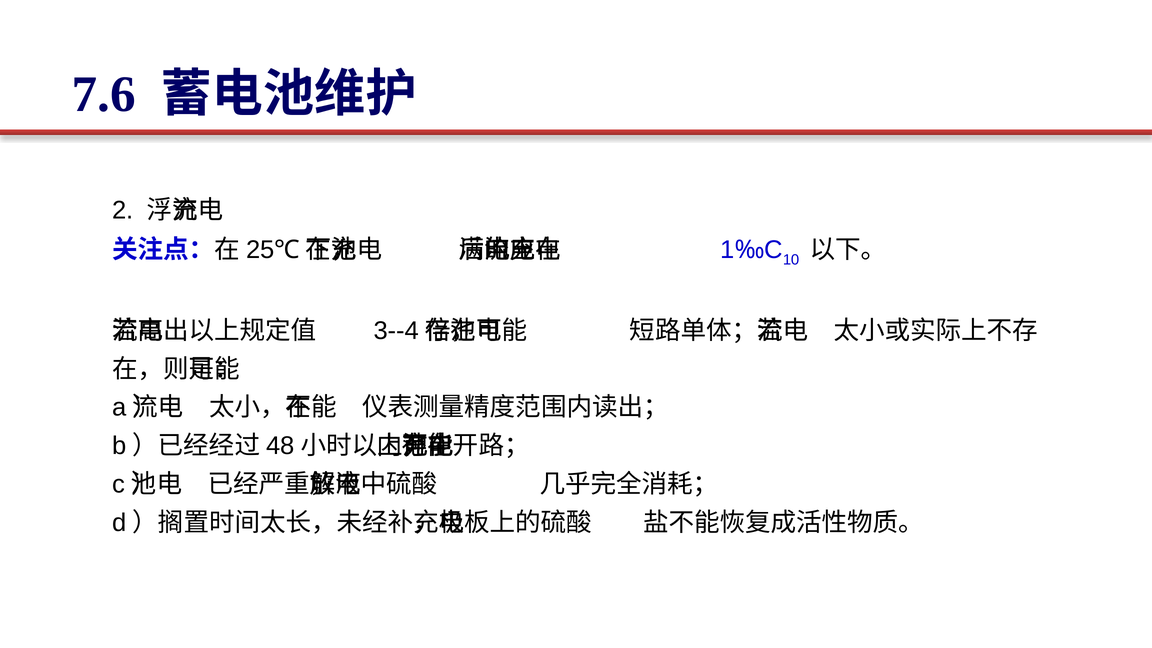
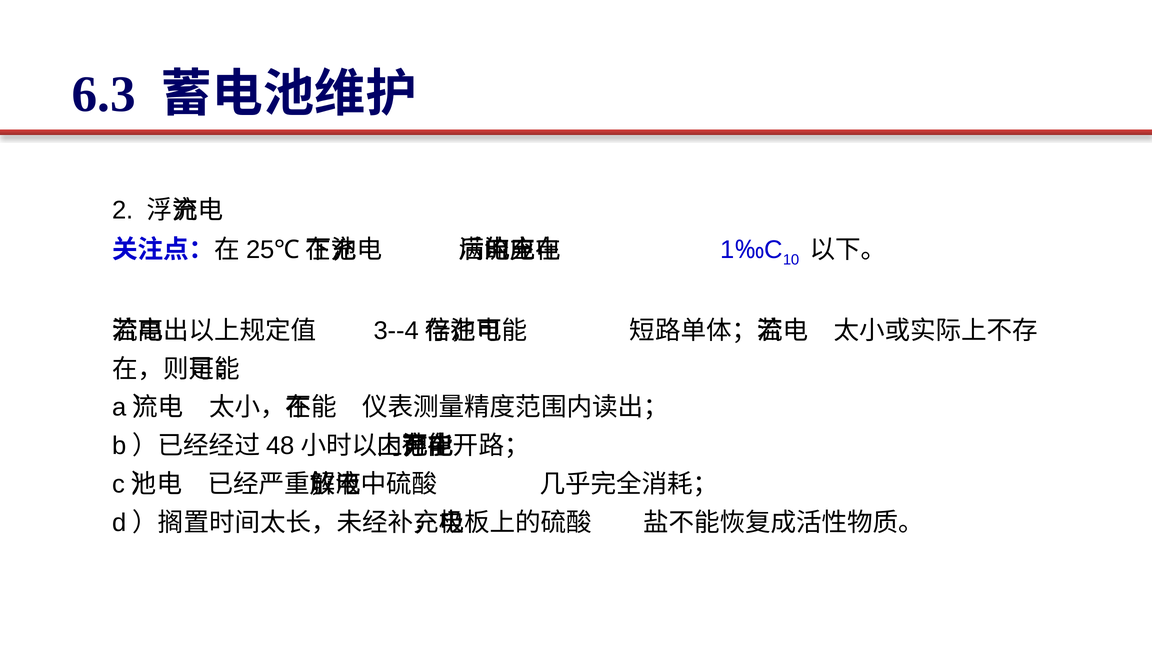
7.6: 7.6 -> 6.3
